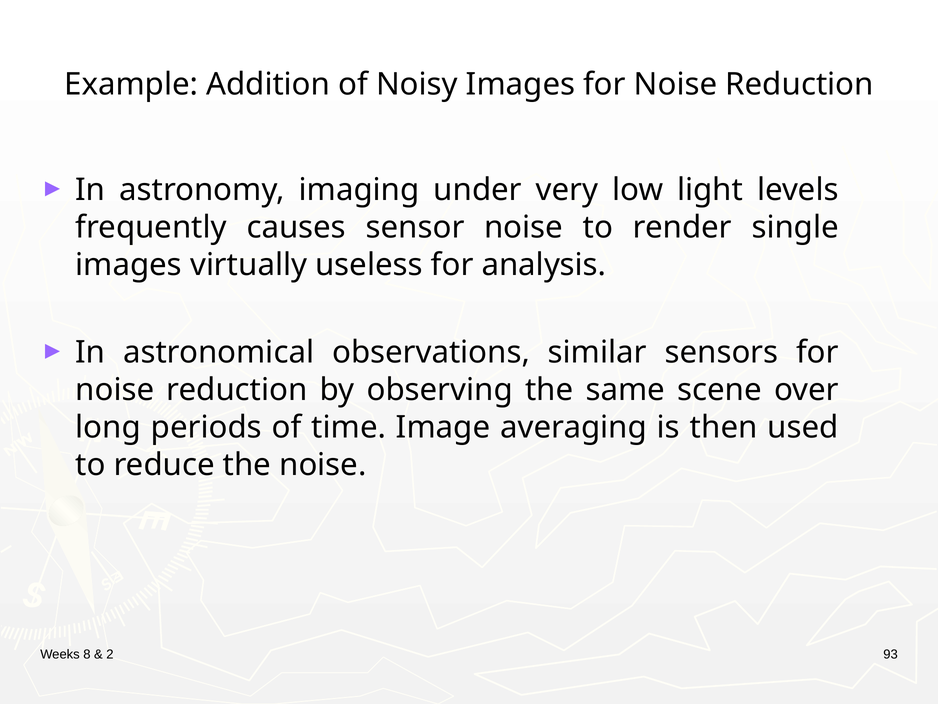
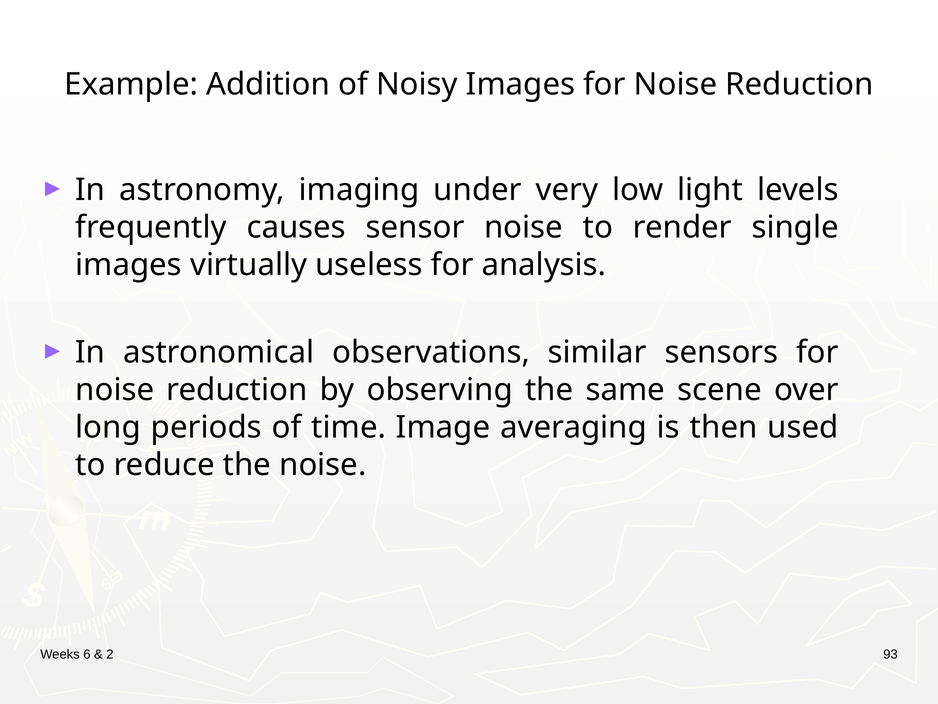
8: 8 -> 6
